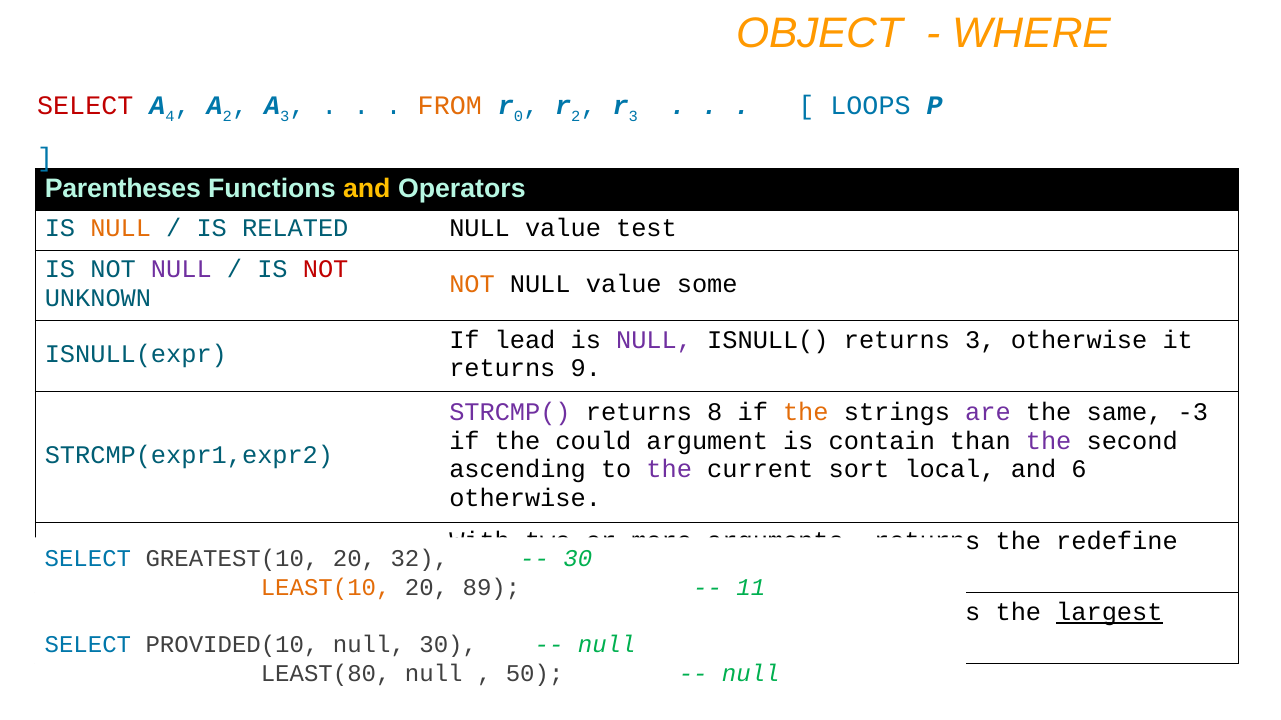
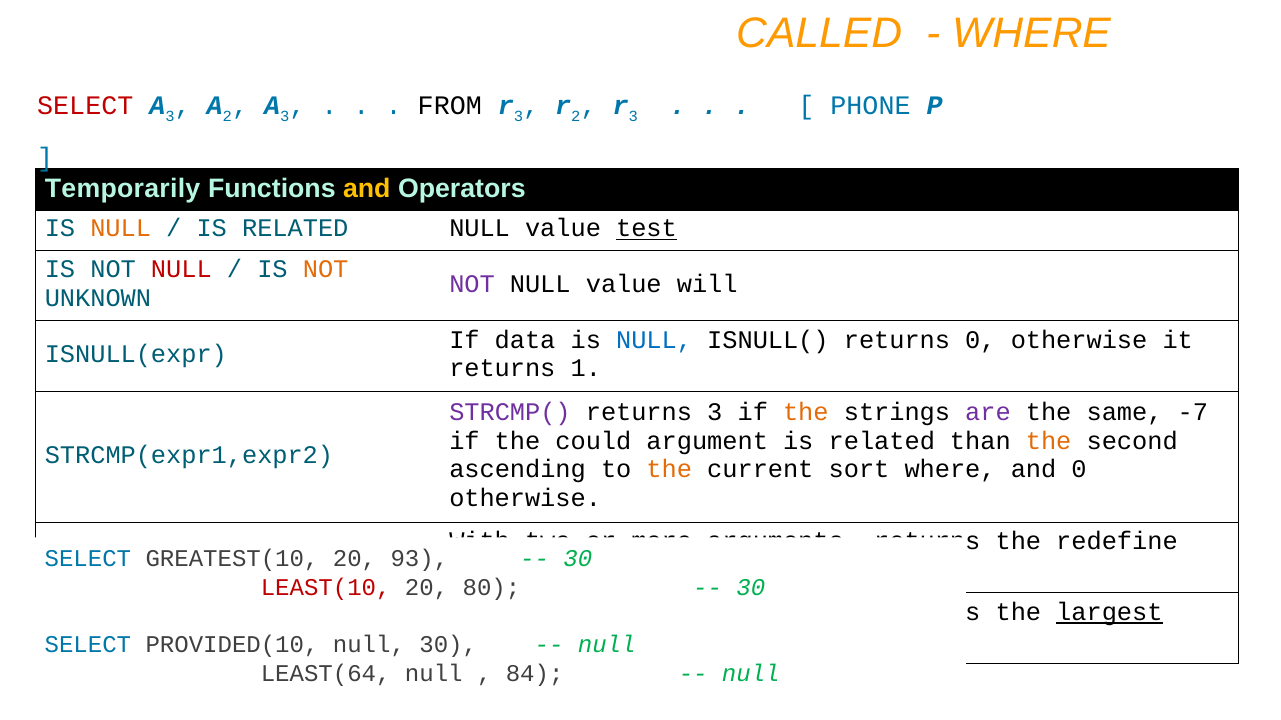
OBJECT: OBJECT -> CALLED
4 at (170, 116): 4 -> 3
FROM colour: orange -> black
0 at (519, 116): 0 -> 3
LOOPS: LOOPS -> PHONE
Parentheses: Parentheses -> Temporarily
test underline: none -> present
NULL at (181, 270) colour: purple -> red
NOT at (326, 270) colour: red -> orange
NOT at (472, 284) colour: orange -> purple
some: some -> will
lead: lead -> data
NULL at (654, 340) colour: purple -> blue
returns 3: 3 -> 0
9: 9 -> 1
returns 8: 8 -> 3
-3: -3 -> -7
argument is contain: contain -> related
the at (1049, 441) colour: purple -> orange
the at (669, 470) colour: purple -> orange
sort local: local -> where
and 6: 6 -> 0
32: 32 -> 93
LEAST(10 colour: orange -> red
89: 89 -> 80
11 at (751, 588): 11 -> 30
LEAST(80: LEAST(80 -> LEAST(64
50: 50 -> 84
